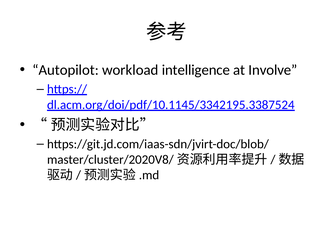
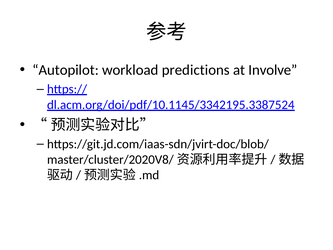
intelligence: intelligence -> predictions
